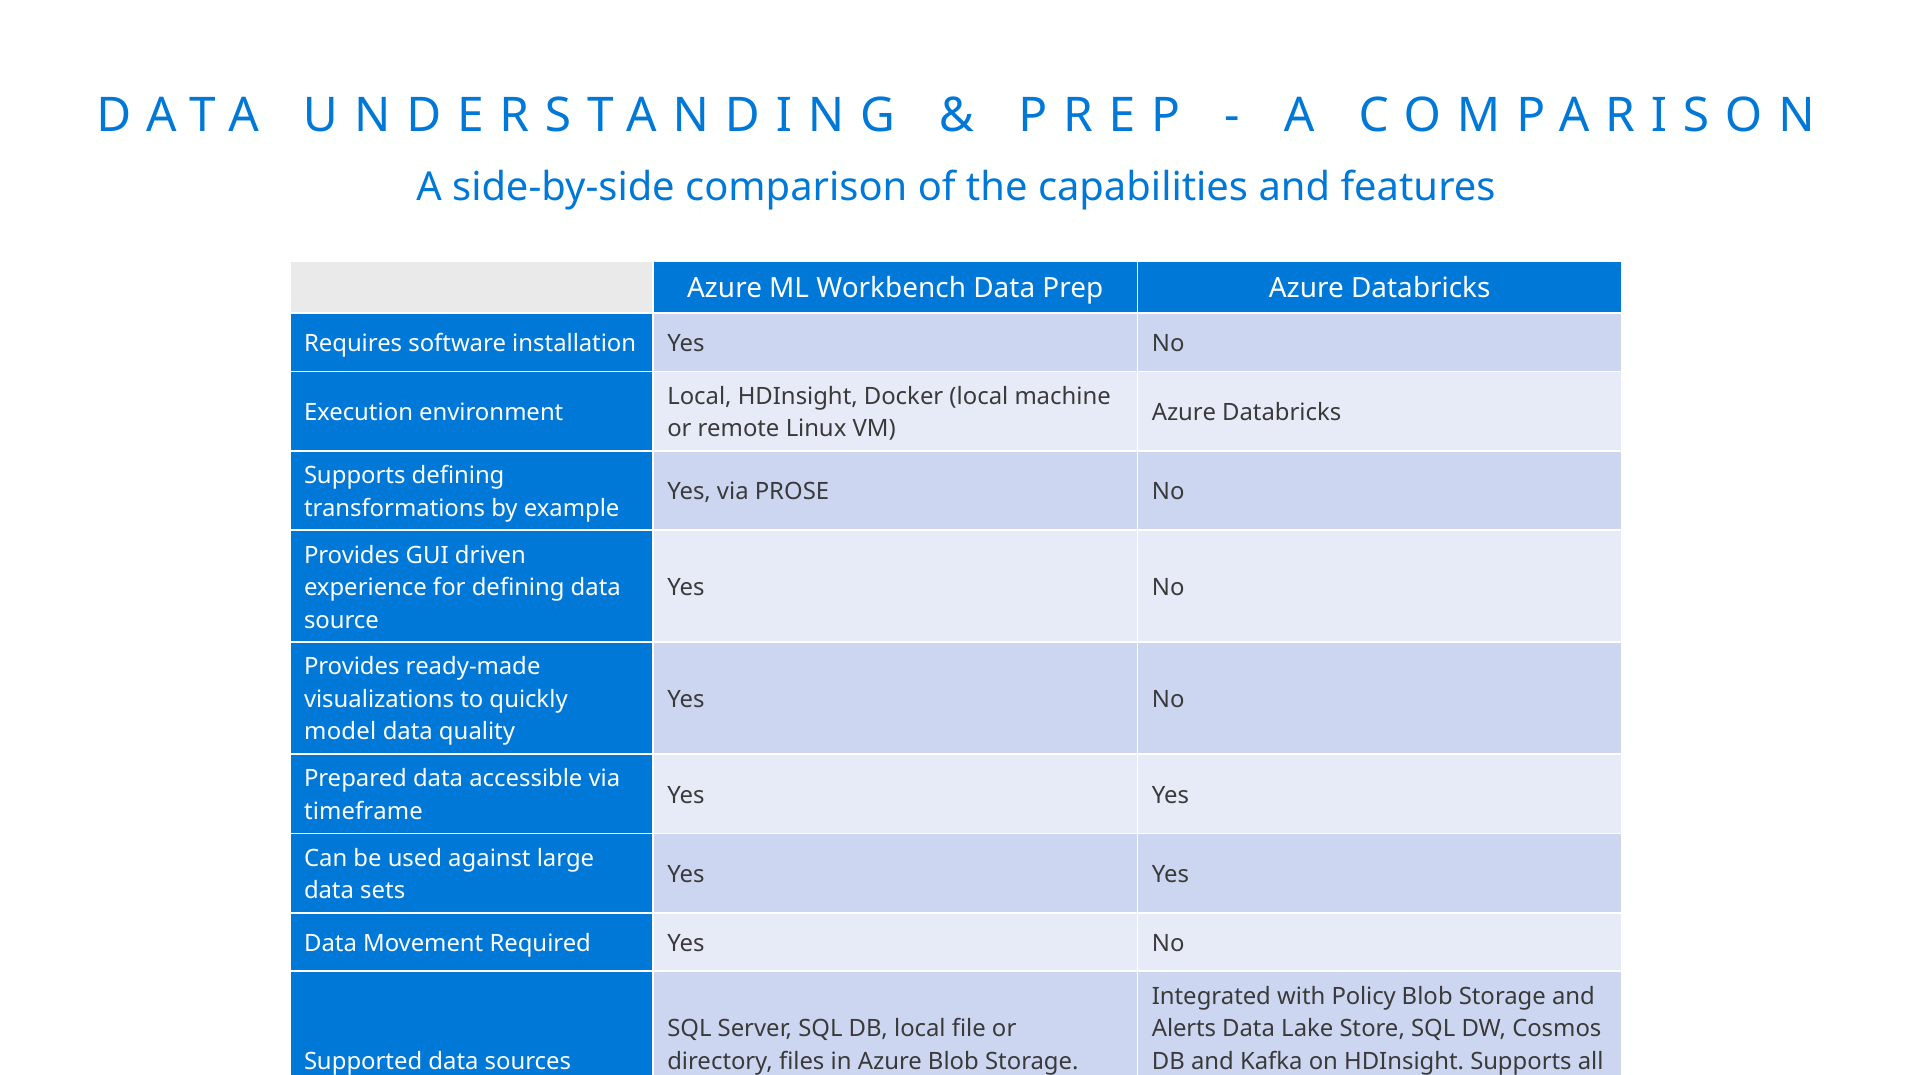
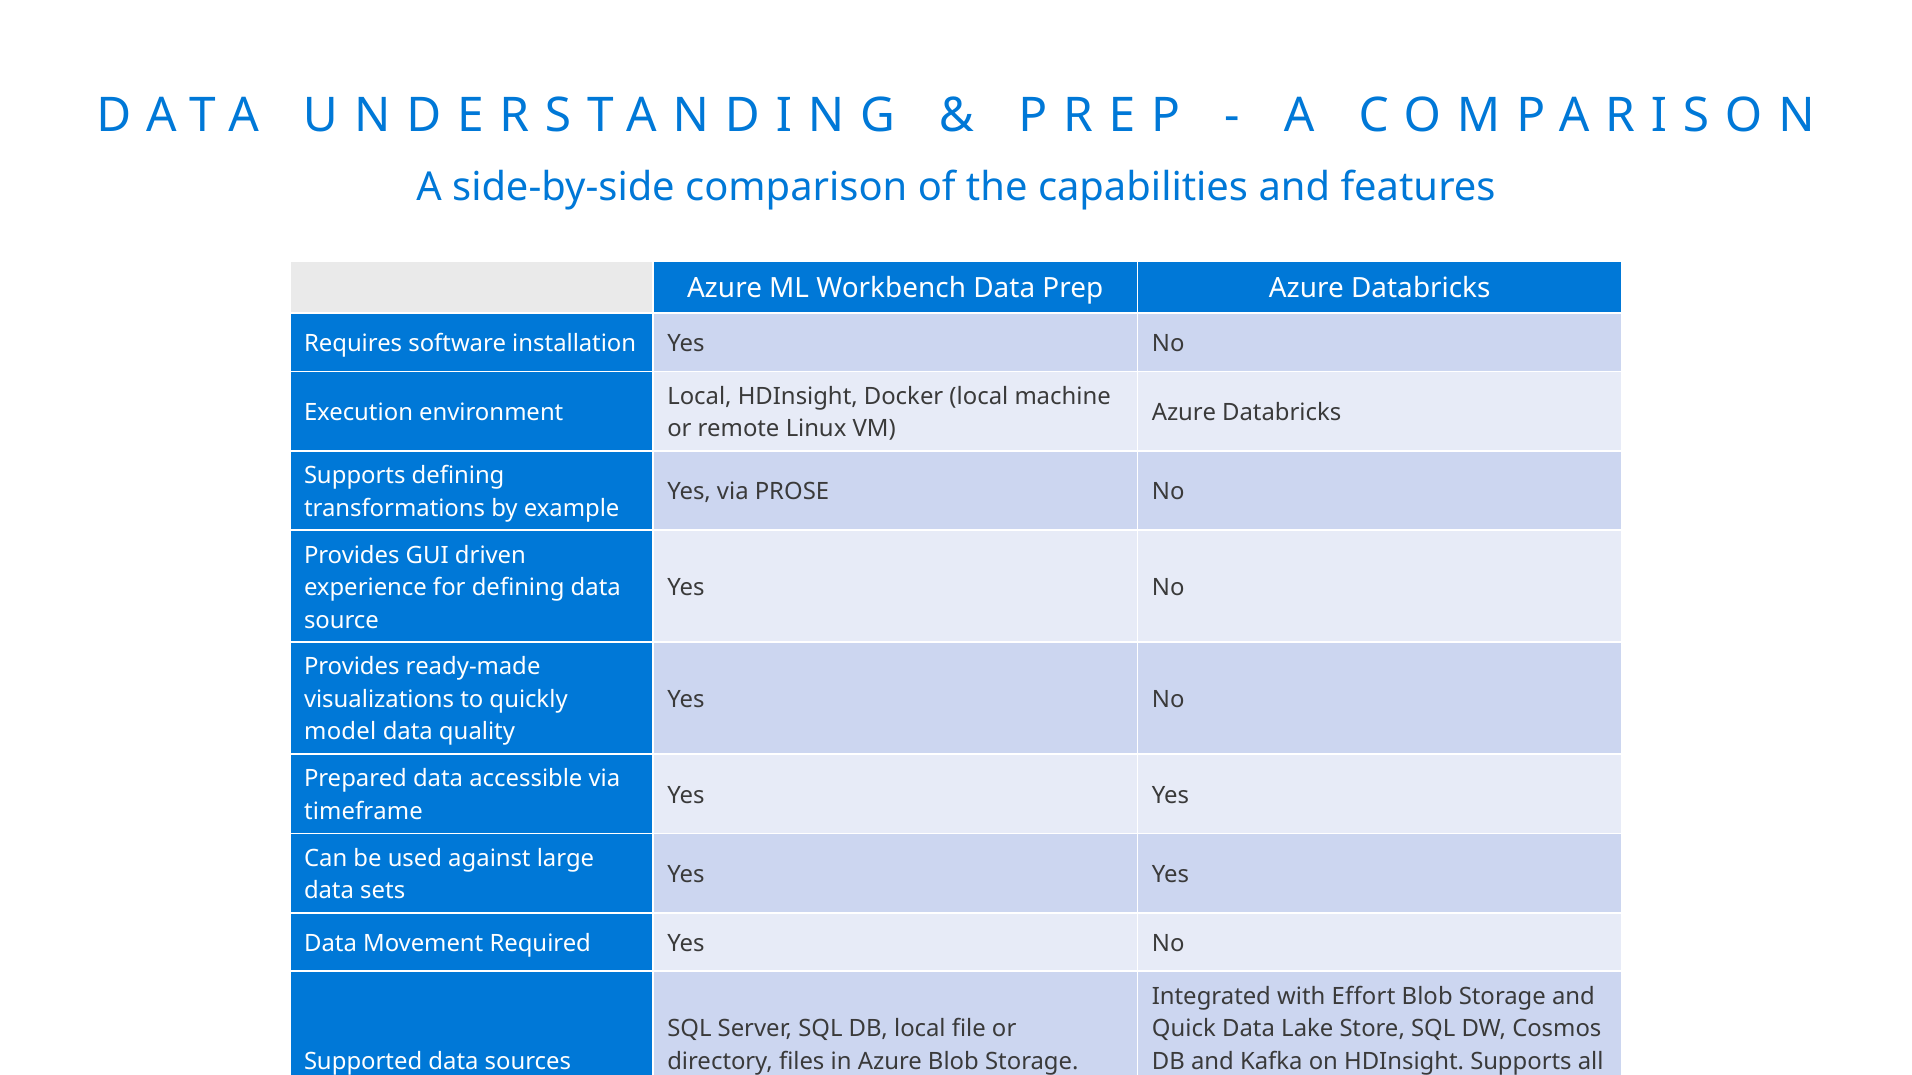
Policy: Policy -> Effort
Alerts: Alerts -> Quick
